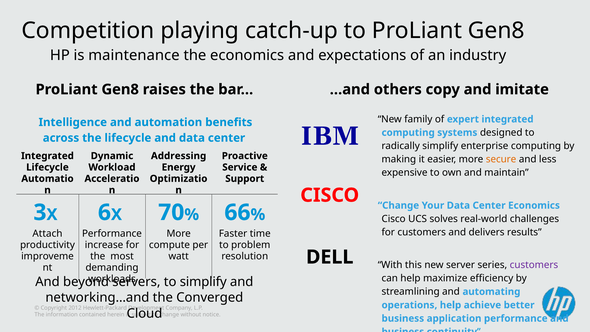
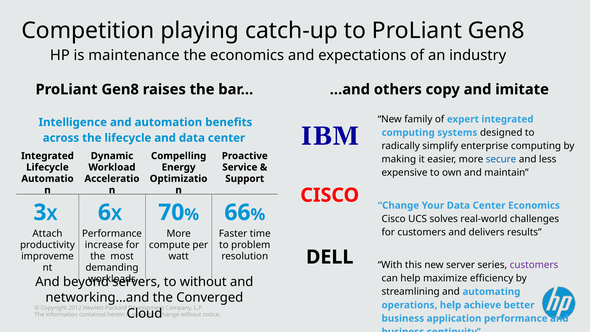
Addressing: Addressing -> Compelling
secure colour: orange -> blue
to simplify: simplify -> without
